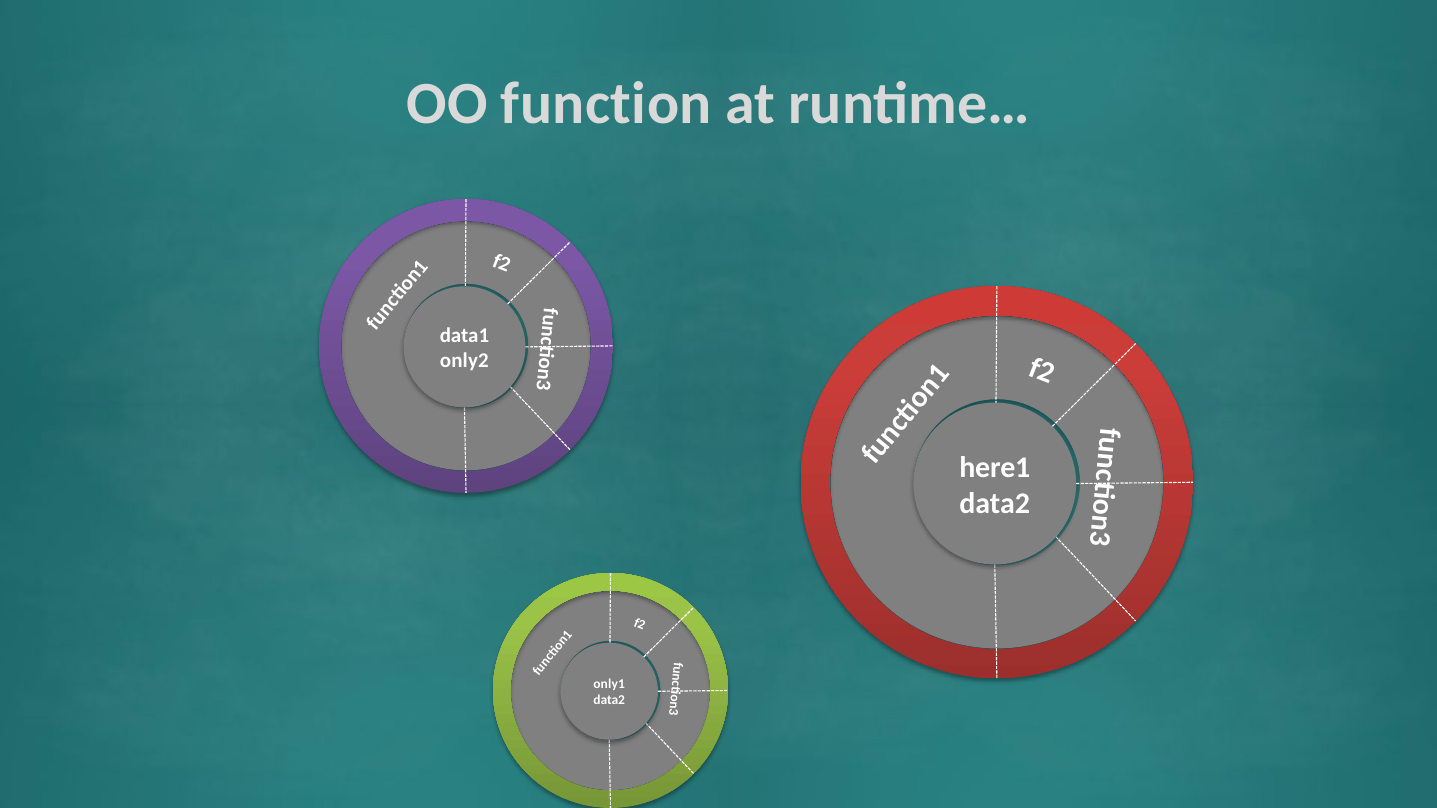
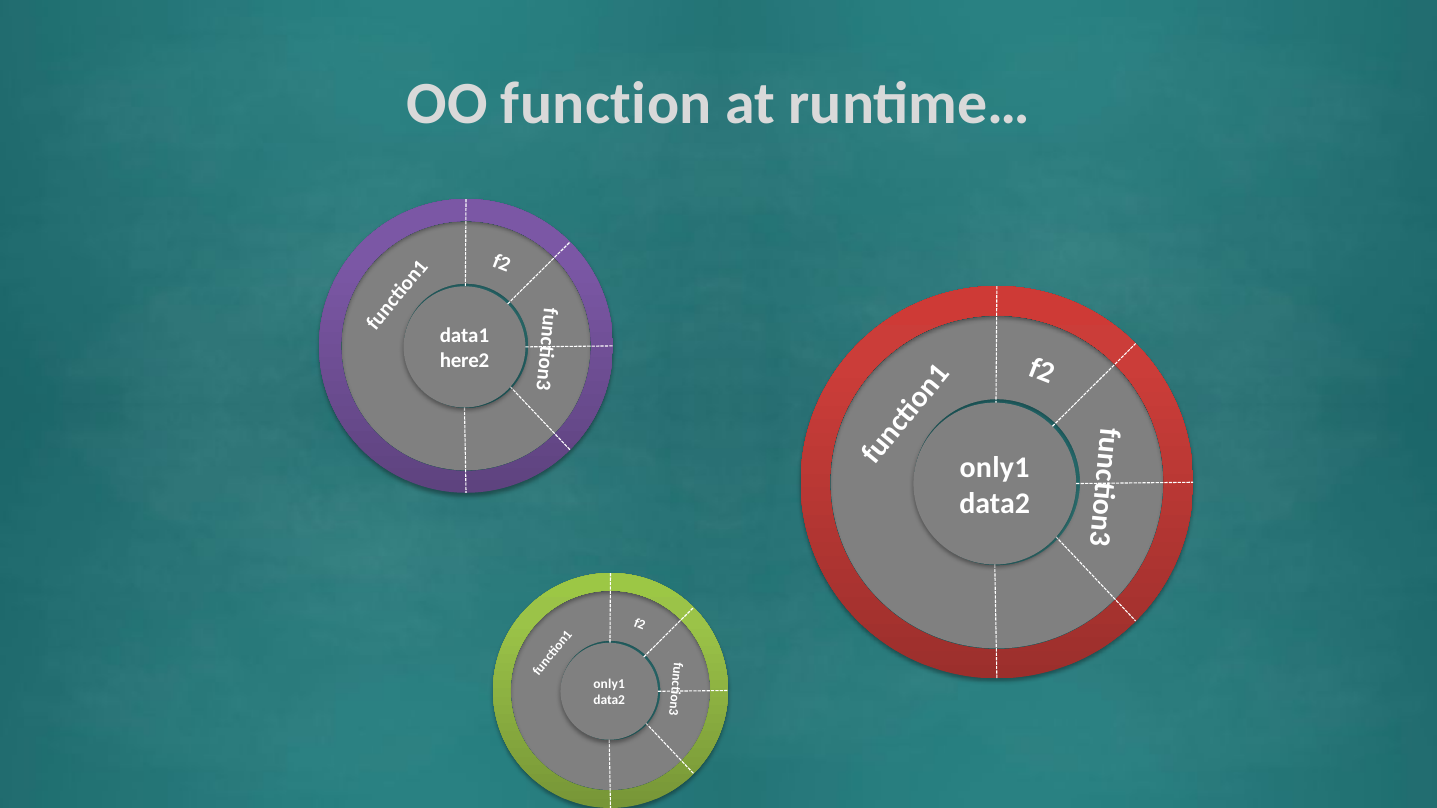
only2: only2 -> here2
here1 at (995, 468): here1 -> only1
